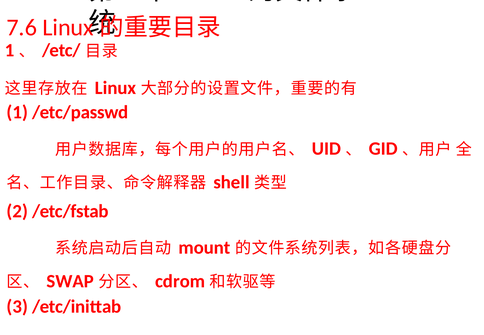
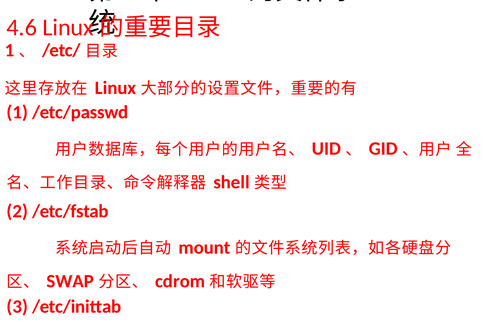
7.6: 7.6 -> 4.6
